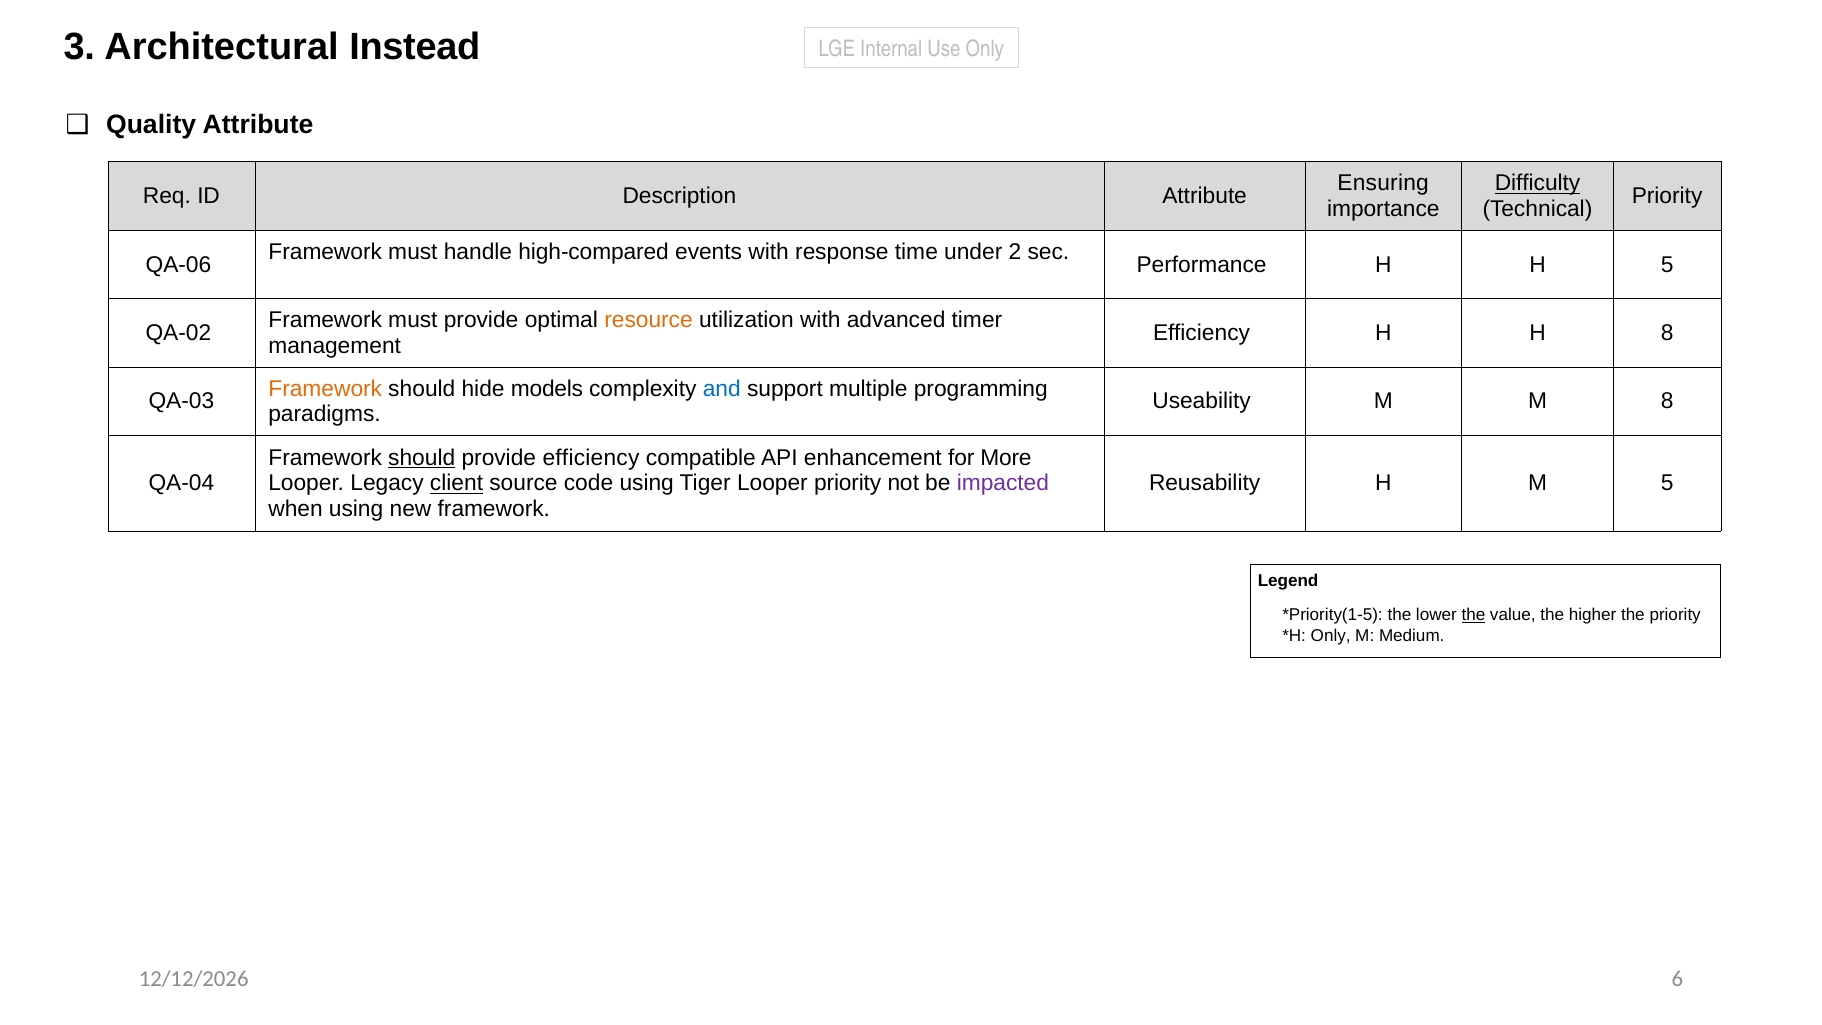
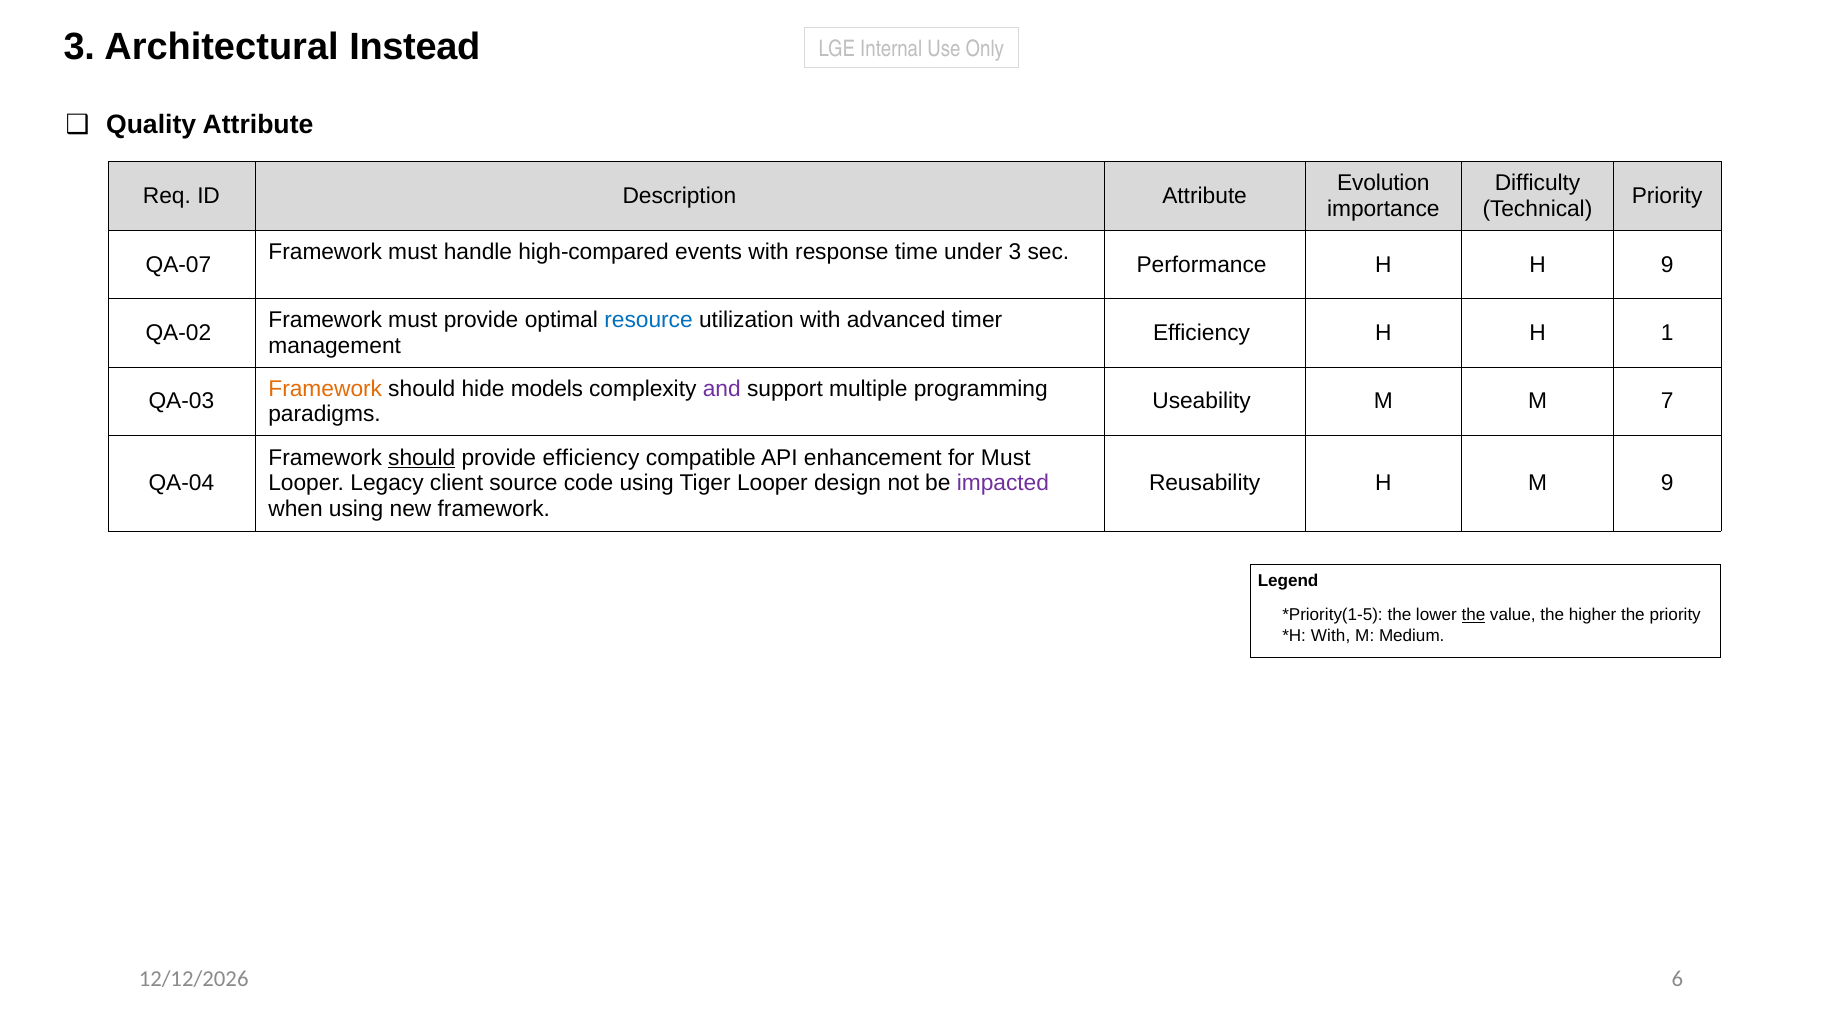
Ensuring: Ensuring -> Evolution
Difficulty underline: present -> none
under 2: 2 -> 3
QA-06: QA-06 -> QA-07
H 5: 5 -> 9
resource colour: orange -> blue
H 8: 8 -> 1
and colour: blue -> purple
M 8: 8 -> 7
for More: More -> Must
client underline: present -> none
Looper priority: priority -> design
M 5: 5 -> 9
Only at (1331, 636): Only -> With
